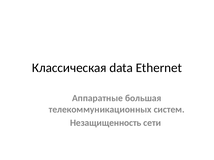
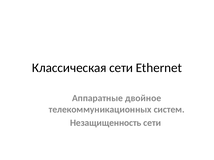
Классическая data: data -> сети
большая: большая -> двойное
